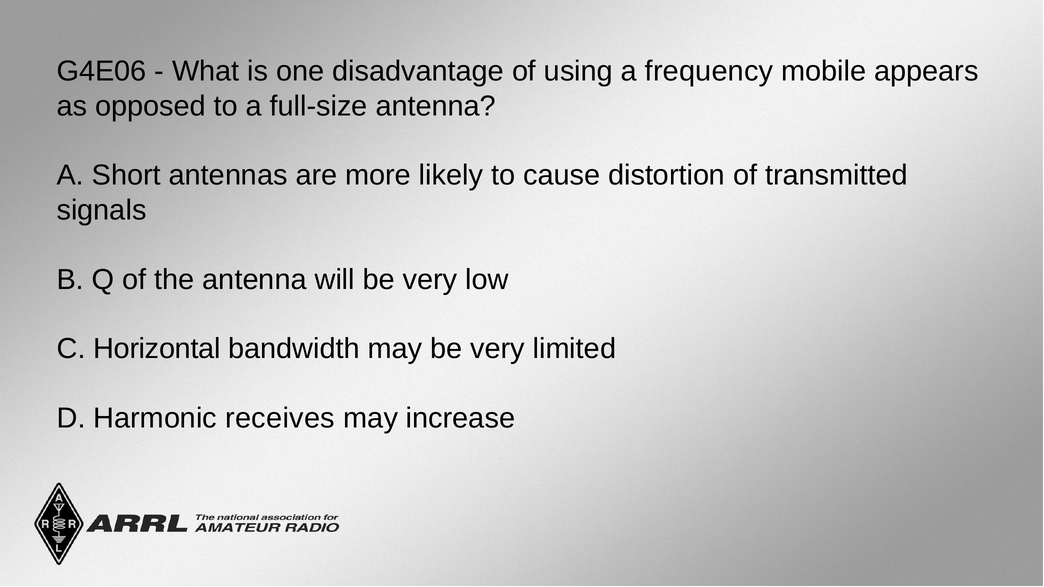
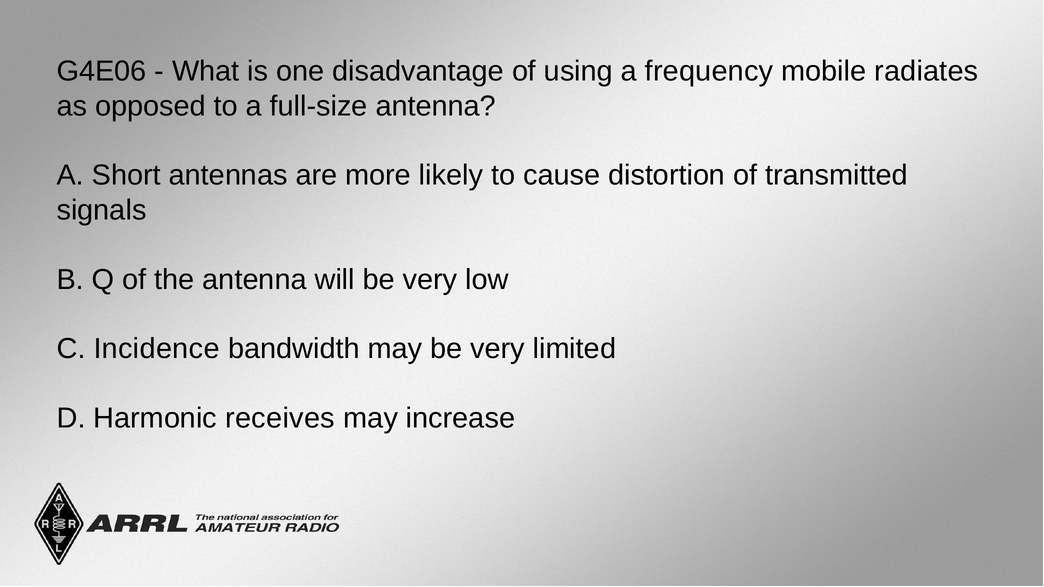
appears: appears -> radiates
Horizontal: Horizontal -> Incidence
